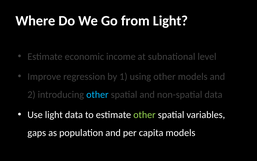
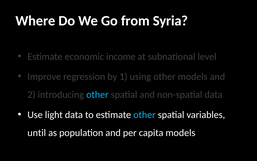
from Light: Light -> Syria
other at (144, 114) colour: light green -> light blue
gaps: gaps -> until
